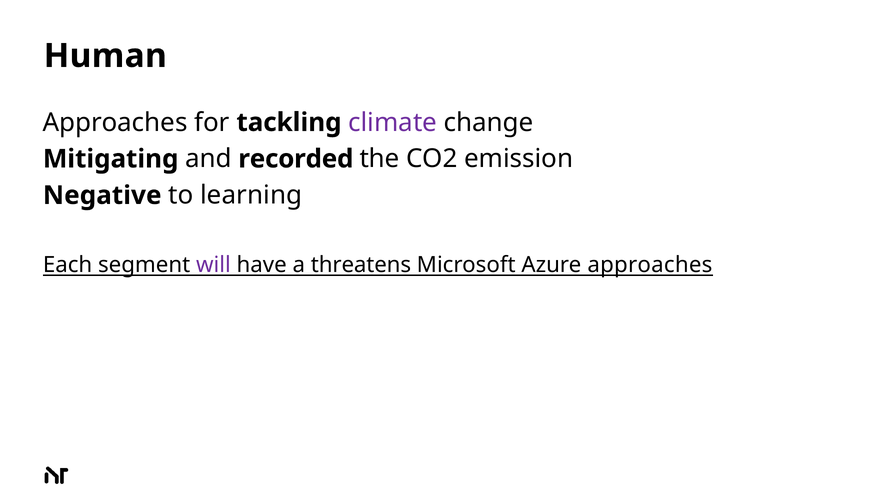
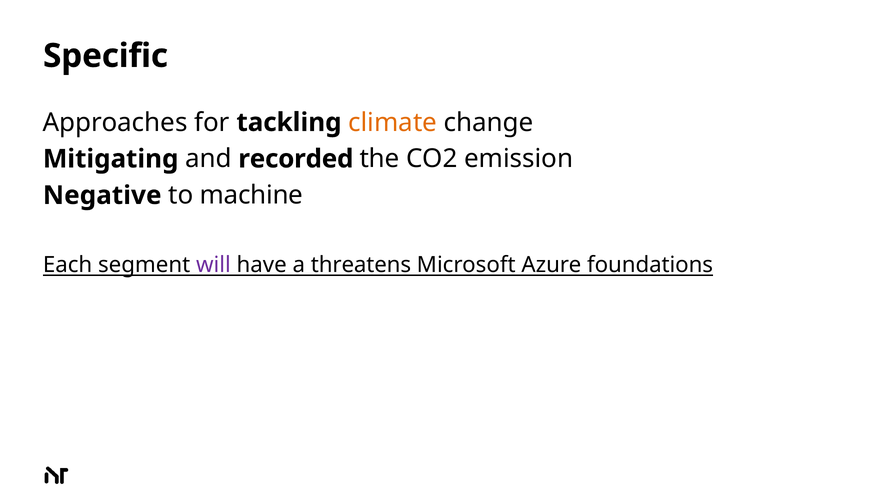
Human: Human -> Specific
climate colour: purple -> orange
learning: learning -> machine
Azure approaches: approaches -> foundations
